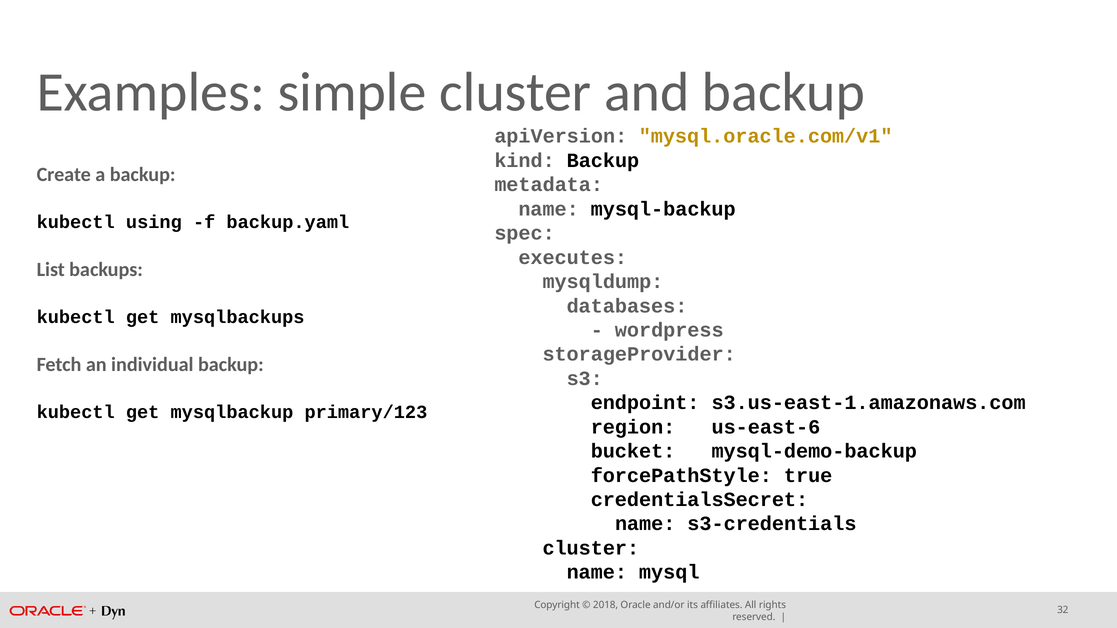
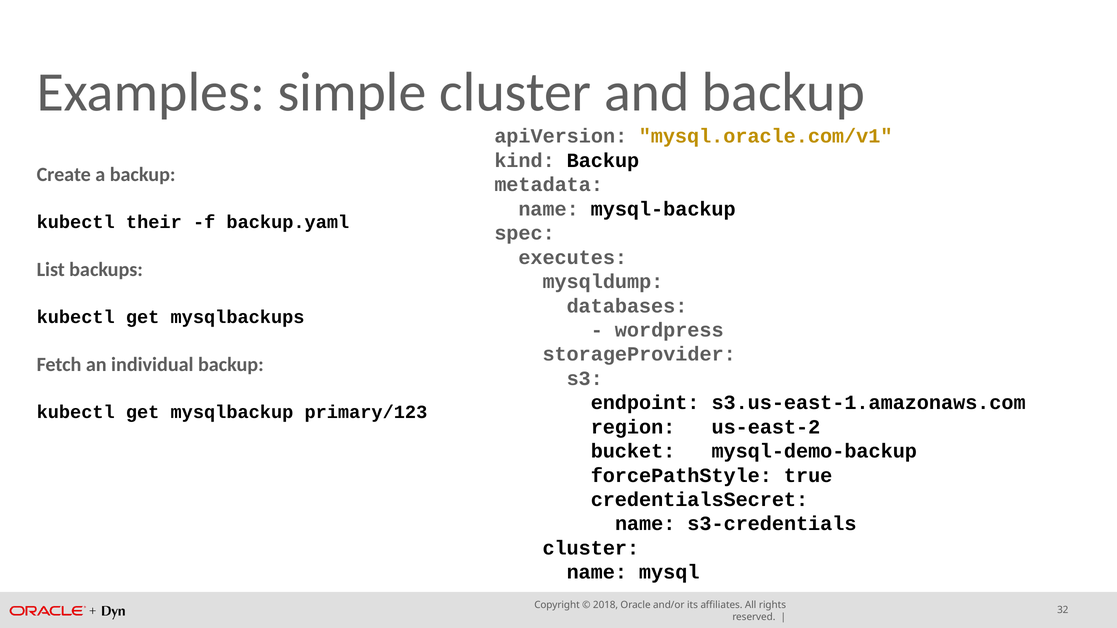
using: using -> their
us-east-6: us-east-6 -> us-east-2
